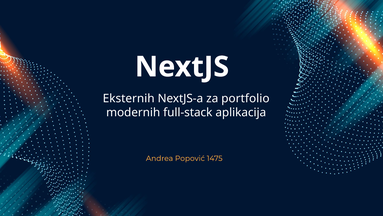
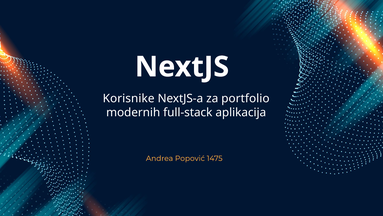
Eksternih: Eksternih -> Korisnike
